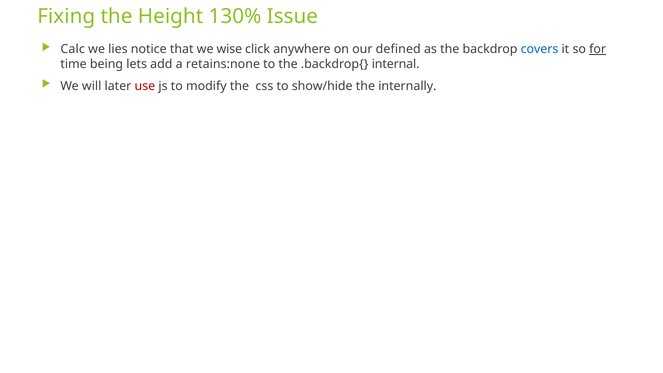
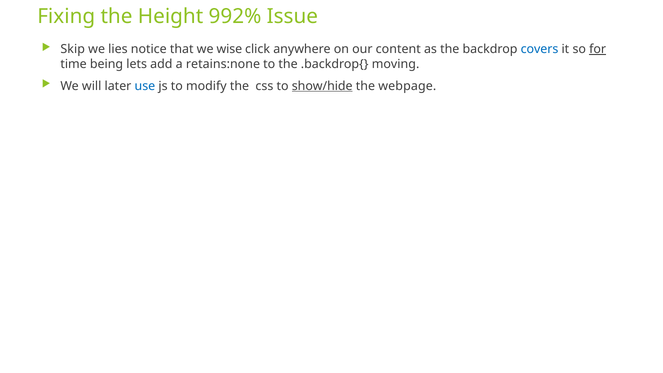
130%: 130% -> 992%
Calc: Calc -> Skip
defined: defined -> content
internal: internal -> moving
use colour: red -> blue
show/hide underline: none -> present
internally: internally -> webpage
